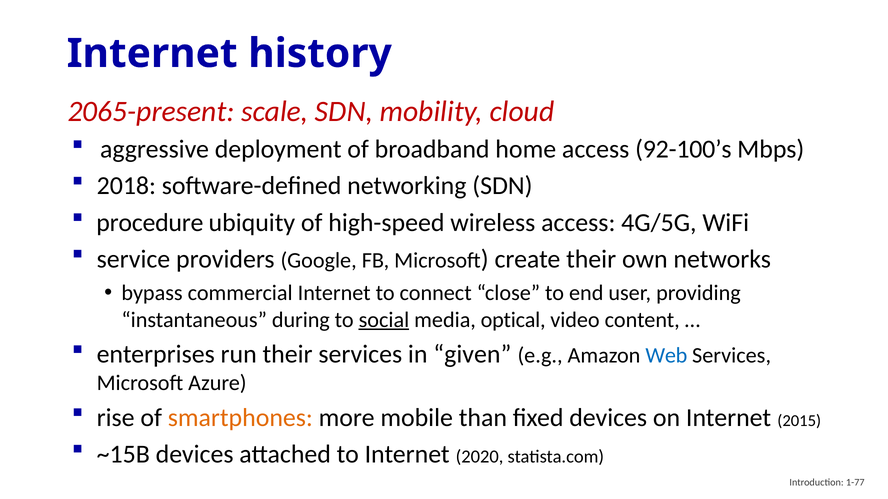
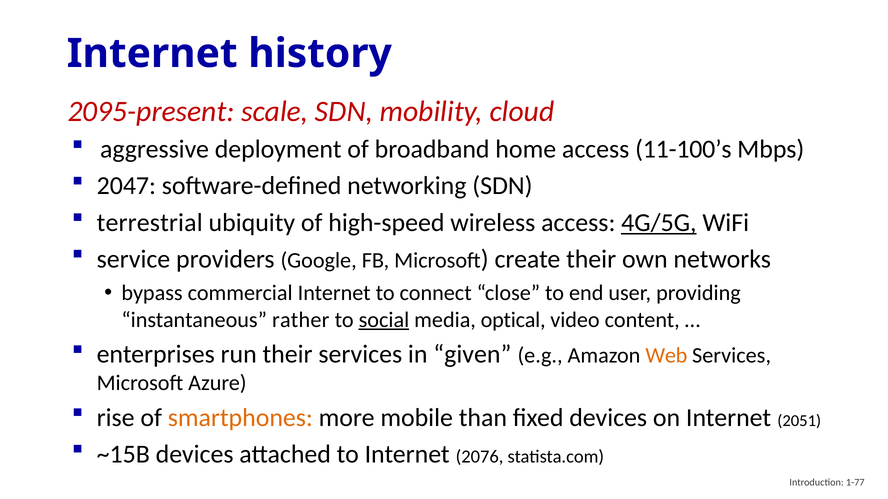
2065-present: 2065-present -> 2095-present
92-100’s: 92-100’s -> 11-100’s
2018: 2018 -> 2047
procedure: procedure -> terrestrial
4G/5G underline: none -> present
during: during -> rather
Web colour: blue -> orange
2015: 2015 -> 2051
2020: 2020 -> 2076
